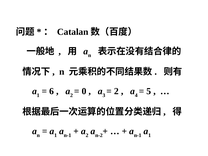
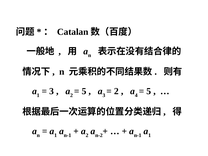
6 at (52, 91): 6 -> 3
0 at (84, 91): 0 -> 5
